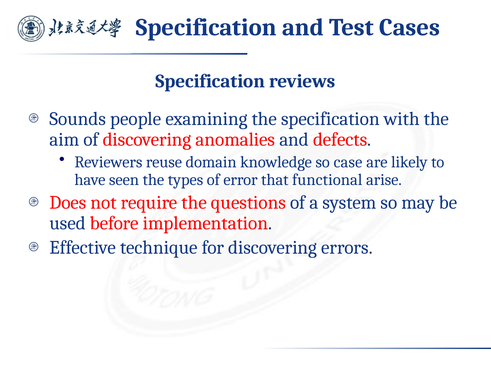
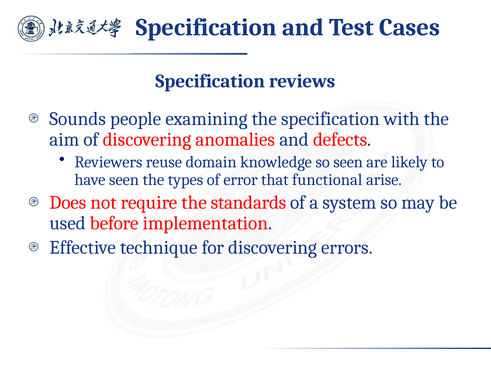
so case: case -> seen
questions: questions -> standards
